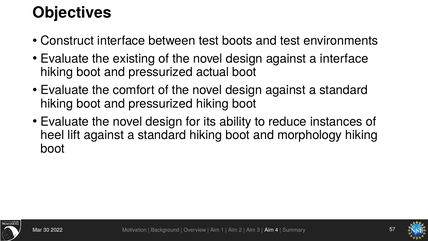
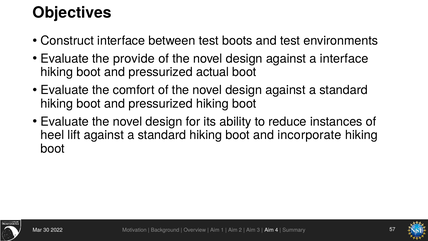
existing: existing -> provide
morphology: morphology -> incorporate
